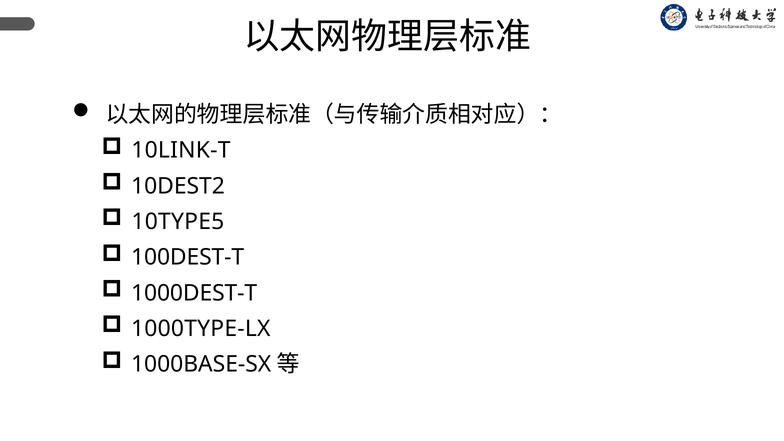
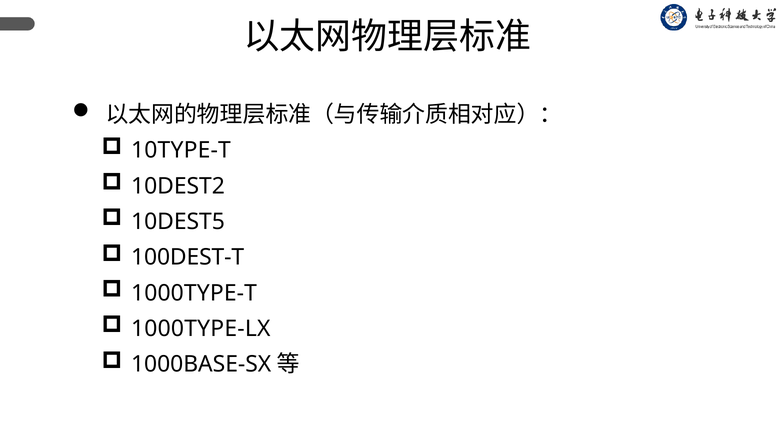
10LINK-T: 10LINK-T -> 10TYPE-T
10TYPE5: 10TYPE5 -> 10DEST5
1000DEST-T: 1000DEST-T -> 1000TYPE-T
